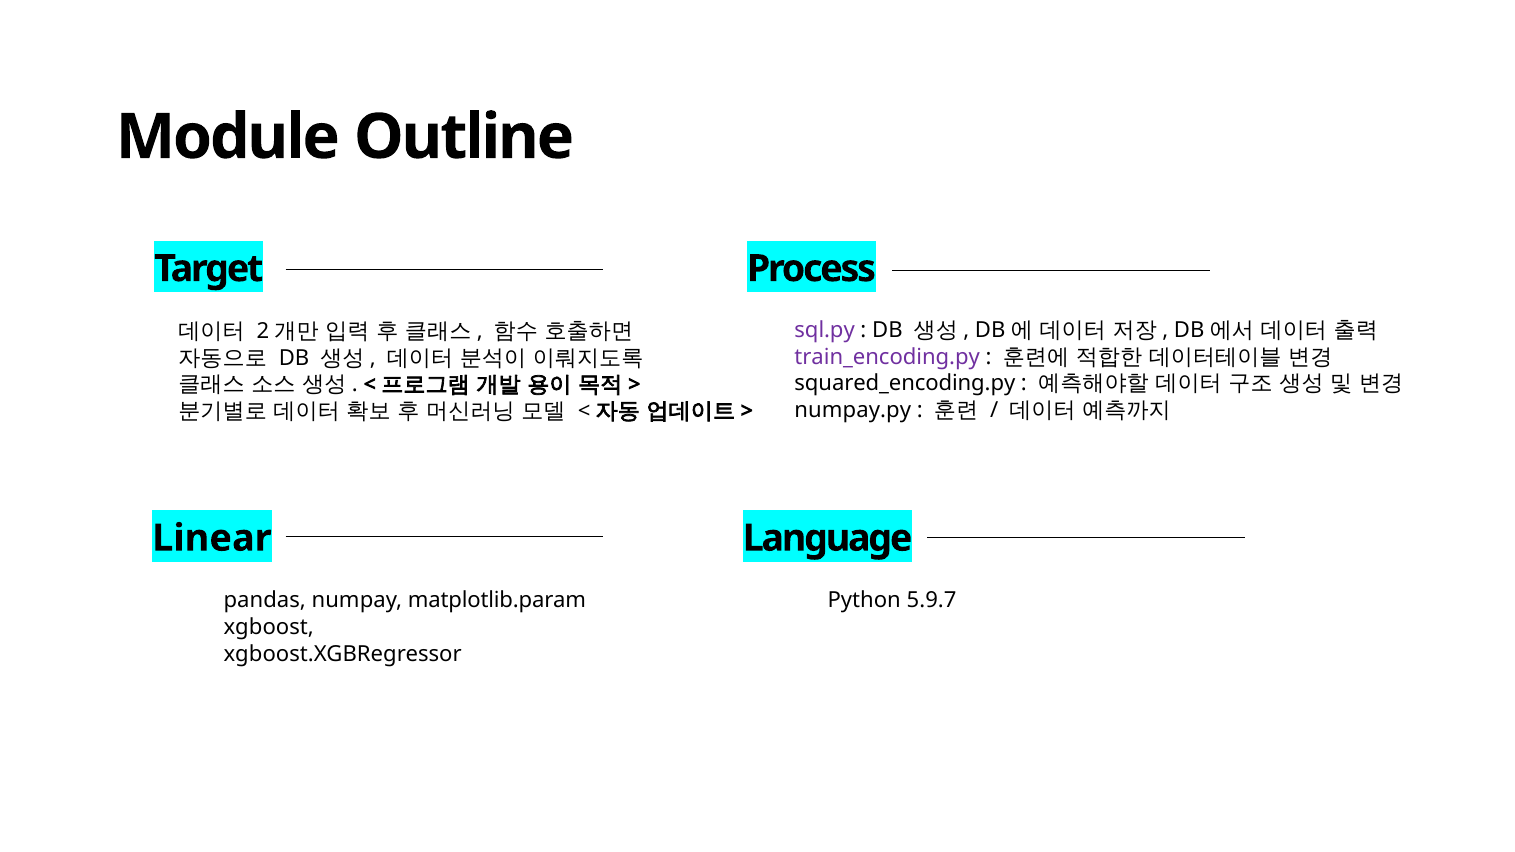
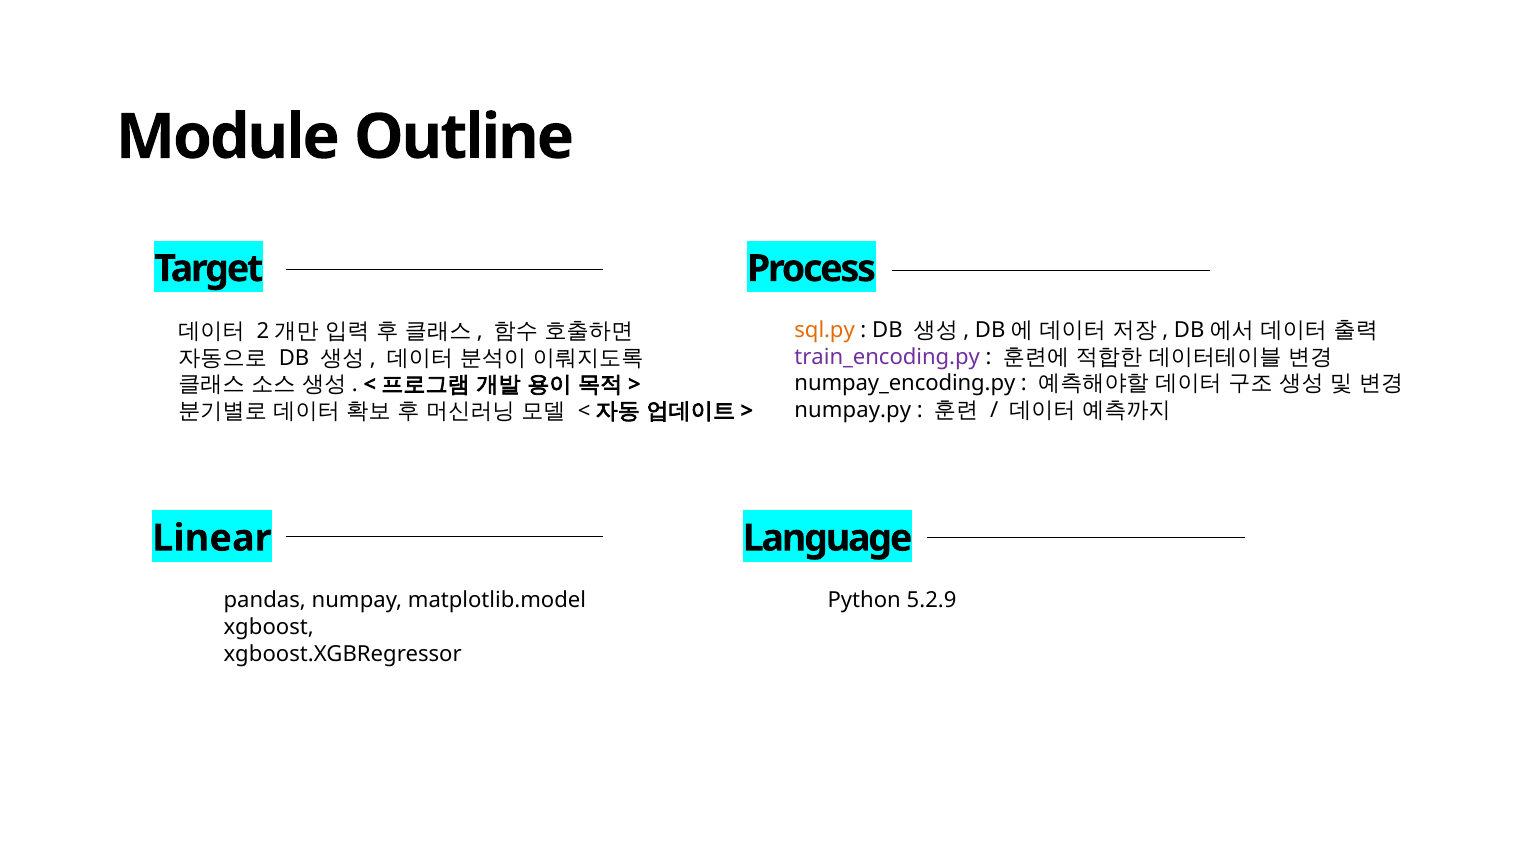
sql.py colour: purple -> orange
squared_encoding.py: squared_encoding.py -> numpay_encoding.py
5.9.7: 5.9.7 -> 5.2.9
matplotlib.param: matplotlib.param -> matplotlib.model
